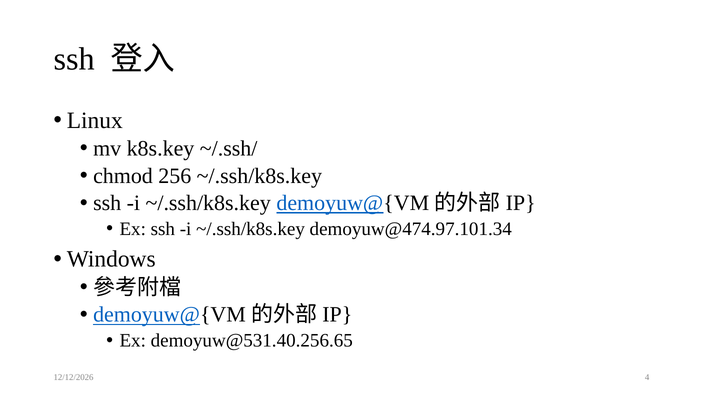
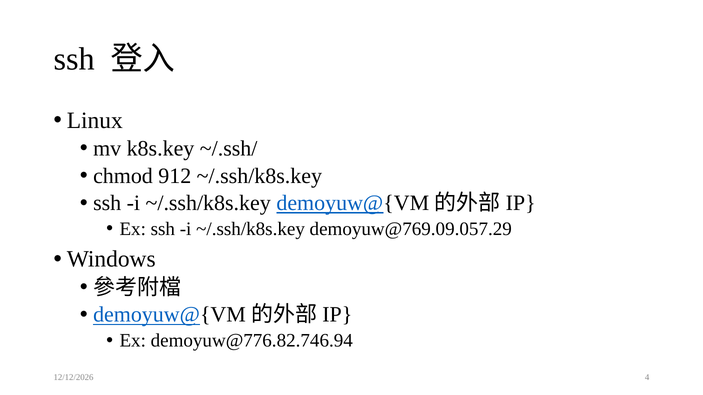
256: 256 -> 912
demoyuw@474.97.101.34: demoyuw@474.97.101.34 -> demoyuw@769.09.057.29
demoyuw@531.40.256.65: demoyuw@531.40.256.65 -> demoyuw@776.82.746.94
